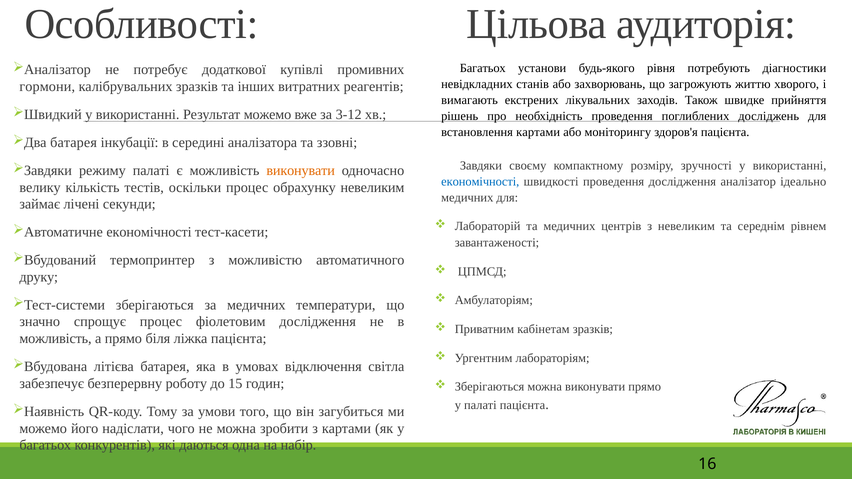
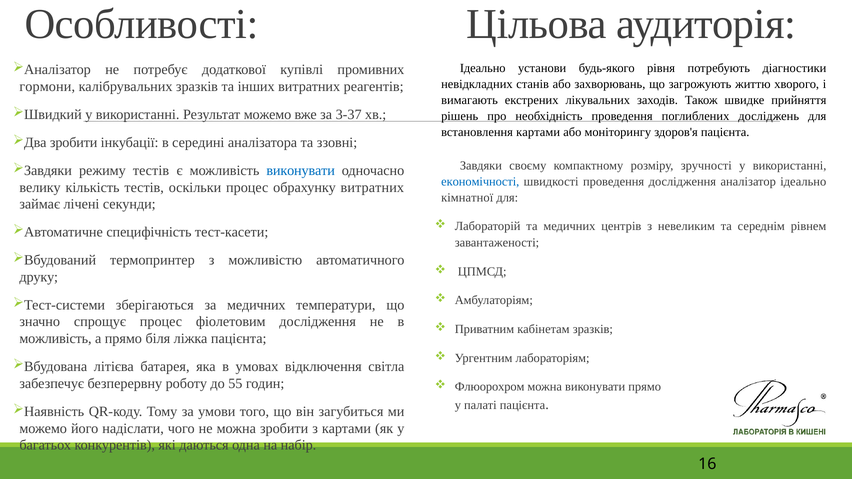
Багатьох at (483, 68): Багатьох -> Ідеально
3-12: 3-12 -> 3-37
батарея at (74, 143): батарея -> зробити
режиму палаті: палаті -> тестів
виконувати at (301, 171) colour: orange -> blue
обрахунку невеликим: невеликим -> витратних
медичних at (467, 198): медичних -> кімнатної
економічності at (149, 232): економічності -> специфічність
15: 15 -> 55
Зберігаються at (490, 387): Зберігаються -> Флюорохром
